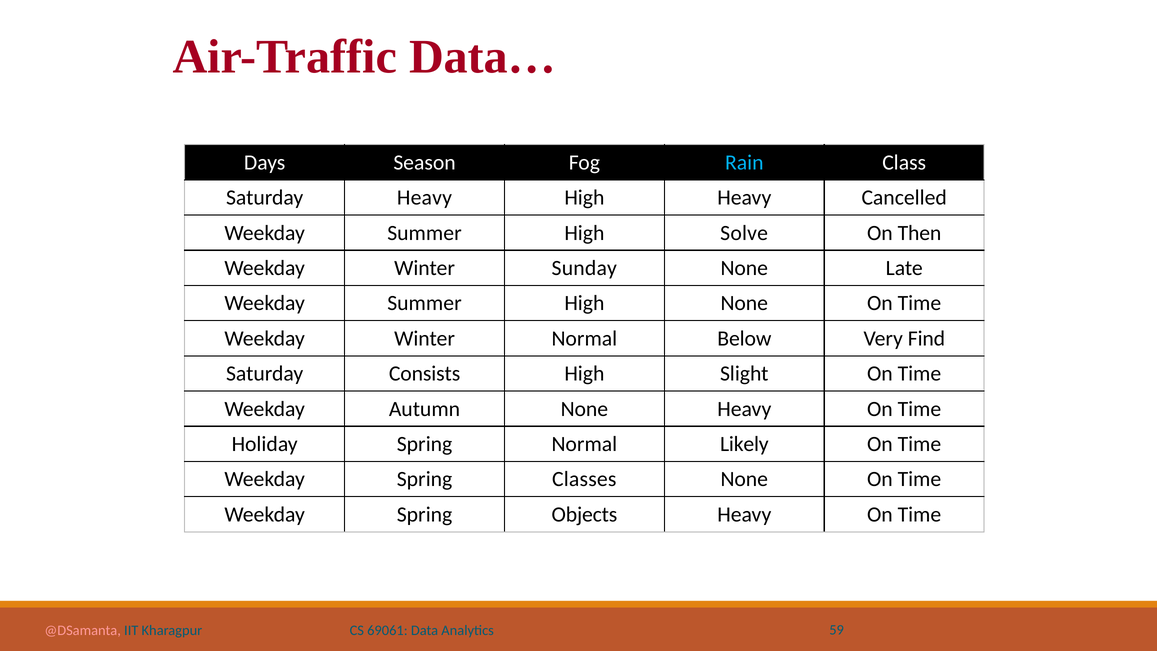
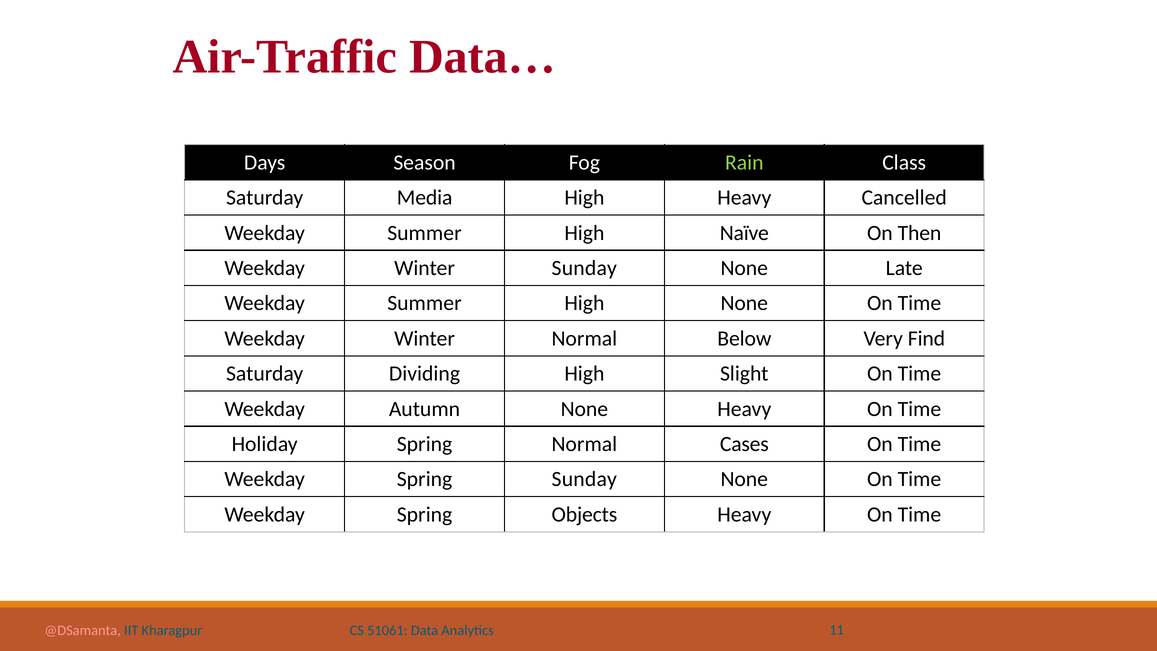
Rain colour: light blue -> light green
Saturday Heavy: Heavy -> Media
Solve: Solve -> Naïve
Consists: Consists -> Dividing
Likely: Likely -> Cases
Spring Classes: Classes -> Sunday
69061: 69061 -> 51061
59: 59 -> 11
